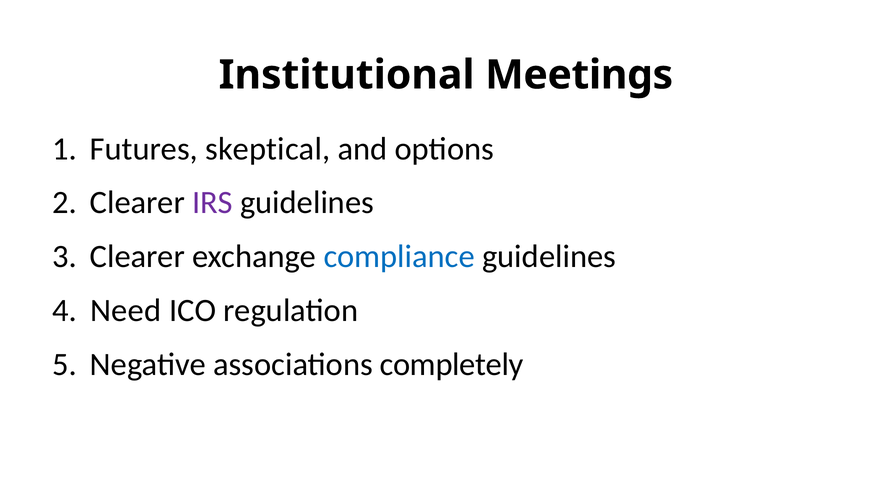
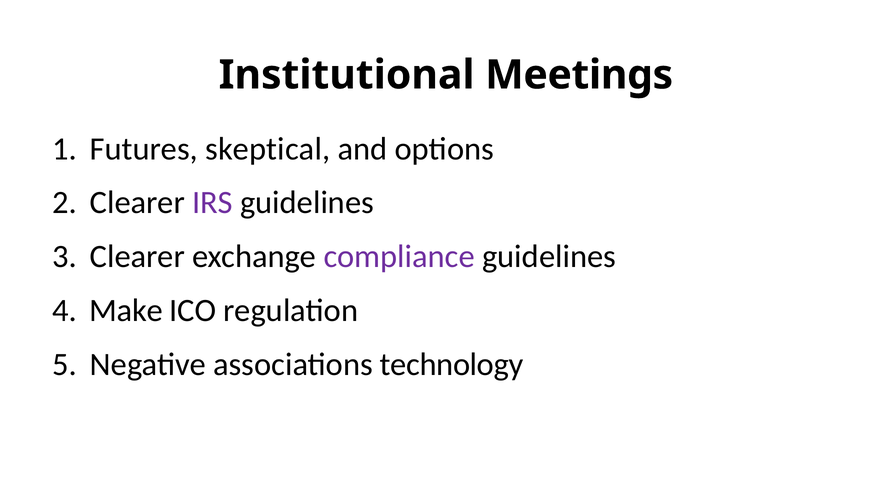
compliance colour: blue -> purple
Need: Need -> Make
completely: completely -> technology
